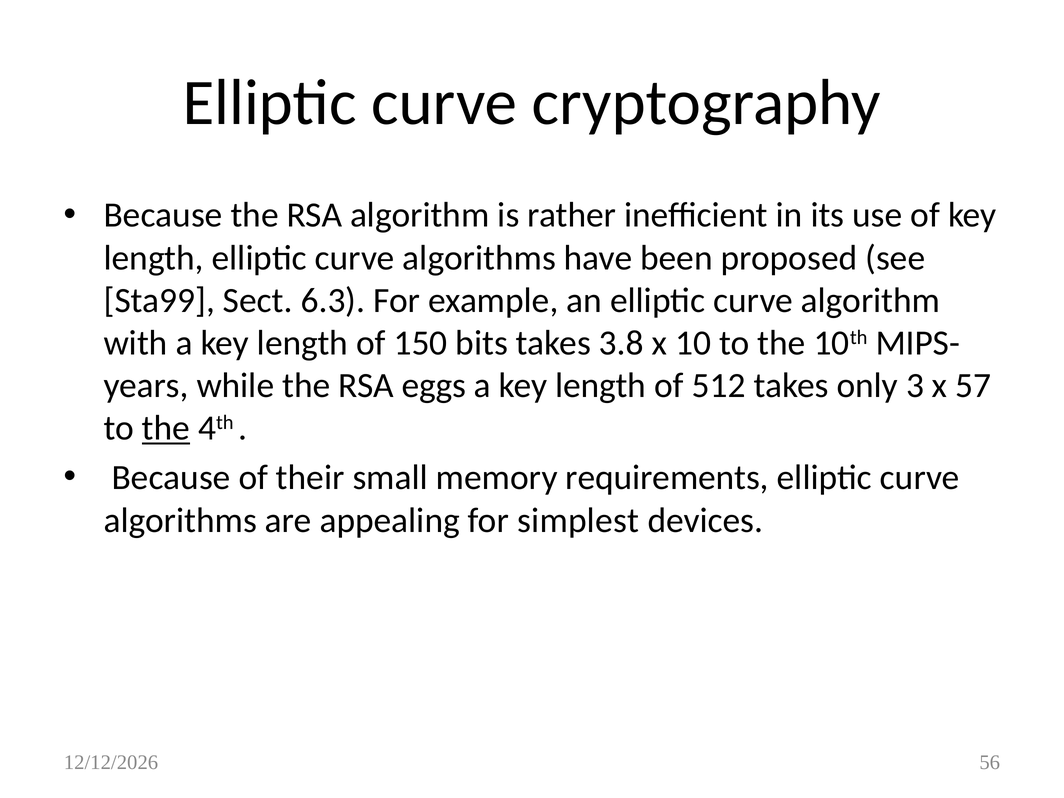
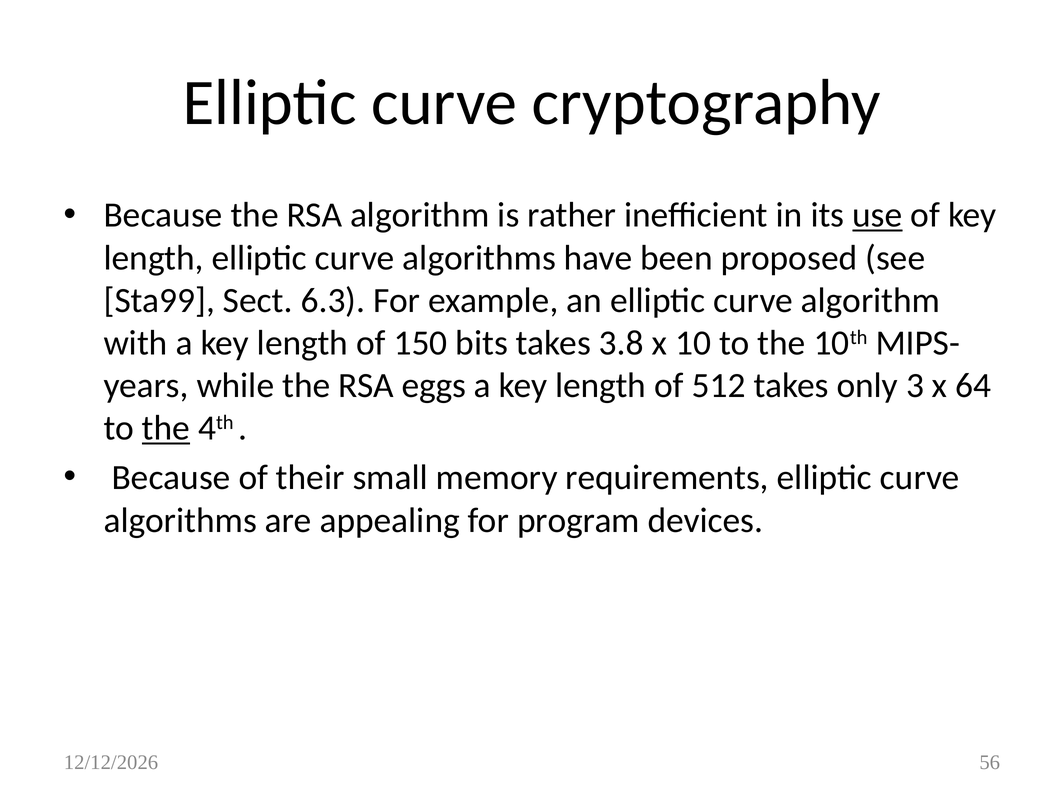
use underline: none -> present
57: 57 -> 64
simplest: simplest -> program
